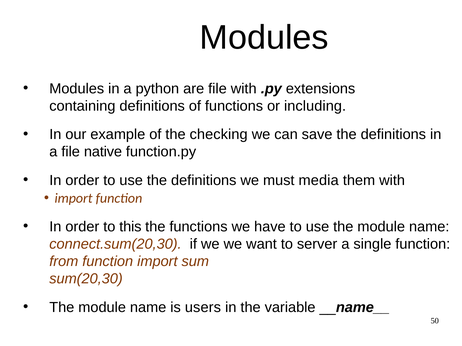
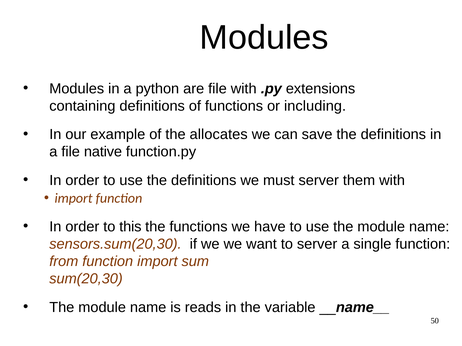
checking: checking -> allocates
must media: media -> server
connect.sum(20,30: connect.sum(20,30 -> sensors.sum(20,30
users: users -> reads
